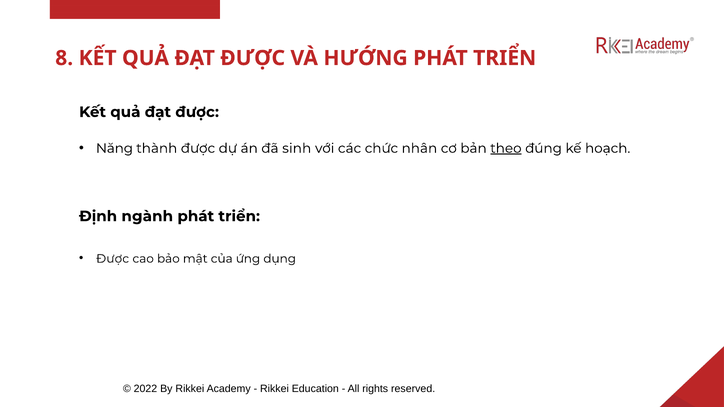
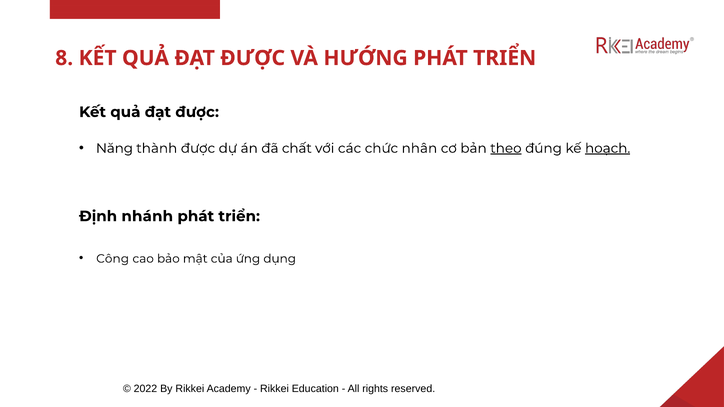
sinh: sinh -> chất
hoạch underline: none -> present
ngành: ngành -> nhánh
Được at (113, 259): Được -> Công
